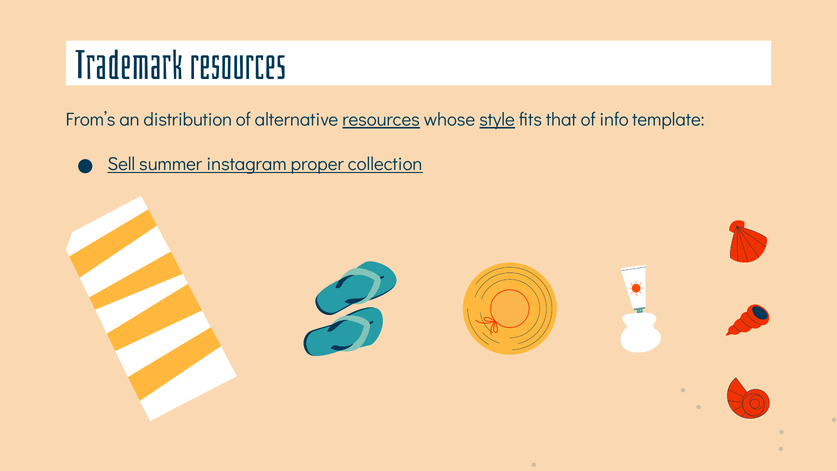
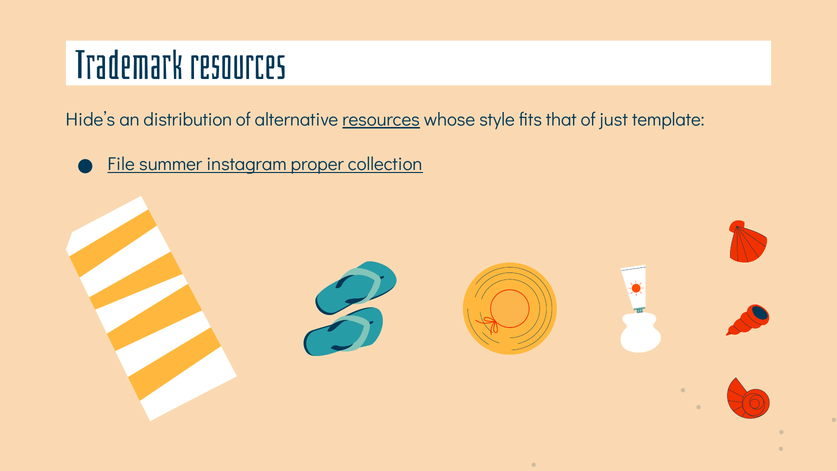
From’s: From’s -> Hide’s
style underline: present -> none
info: info -> just
Sell: Sell -> File
